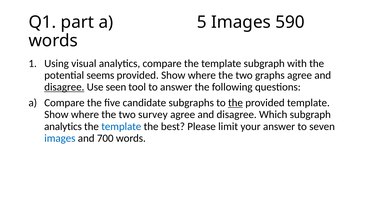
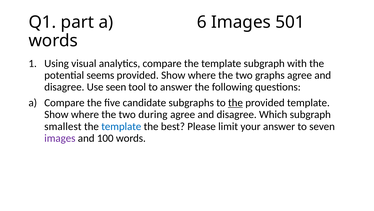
5: 5 -> 6
590: 590 -> 501
disagree at (64, 87) underline: present -> none
survey: survey -> during
analytics at (63, 126): analytics -> smallest
images at (60, 138) colour: blue -> purple
700: 700 -> 100
